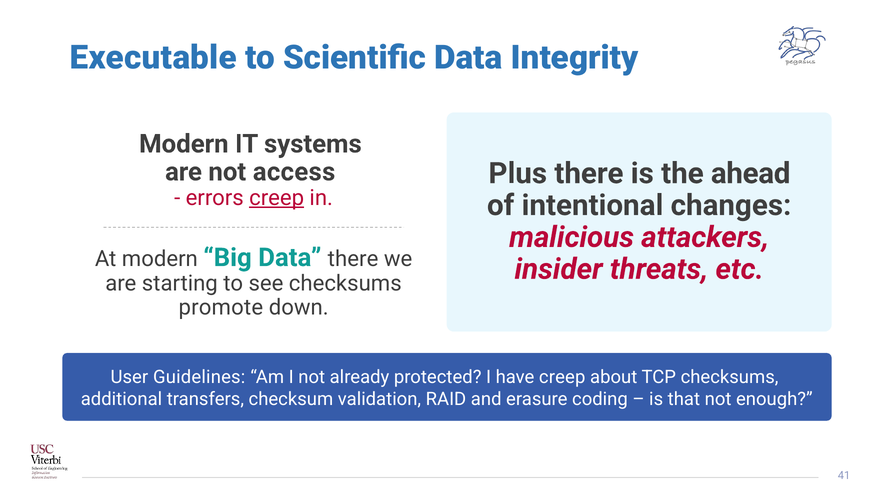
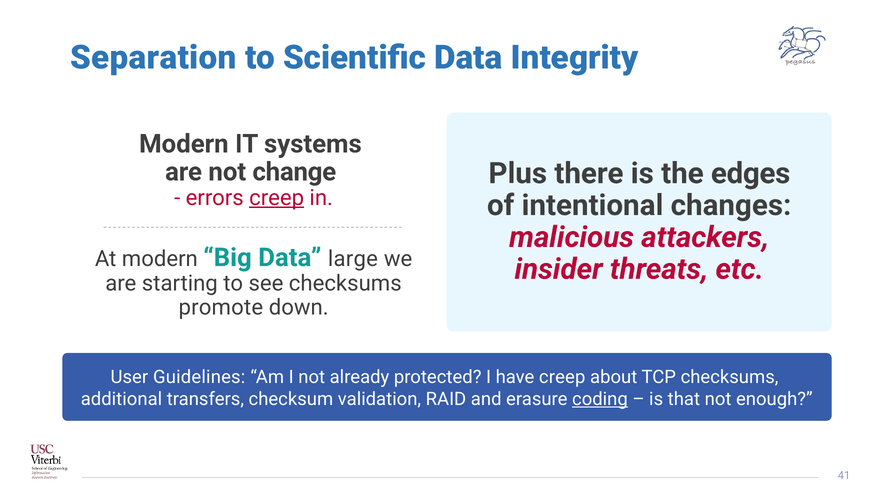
Executable: Executable -> Separation
access: access -> change
ahead: ahead -> edges
Data there: there -> large
coding underline: none -> present
